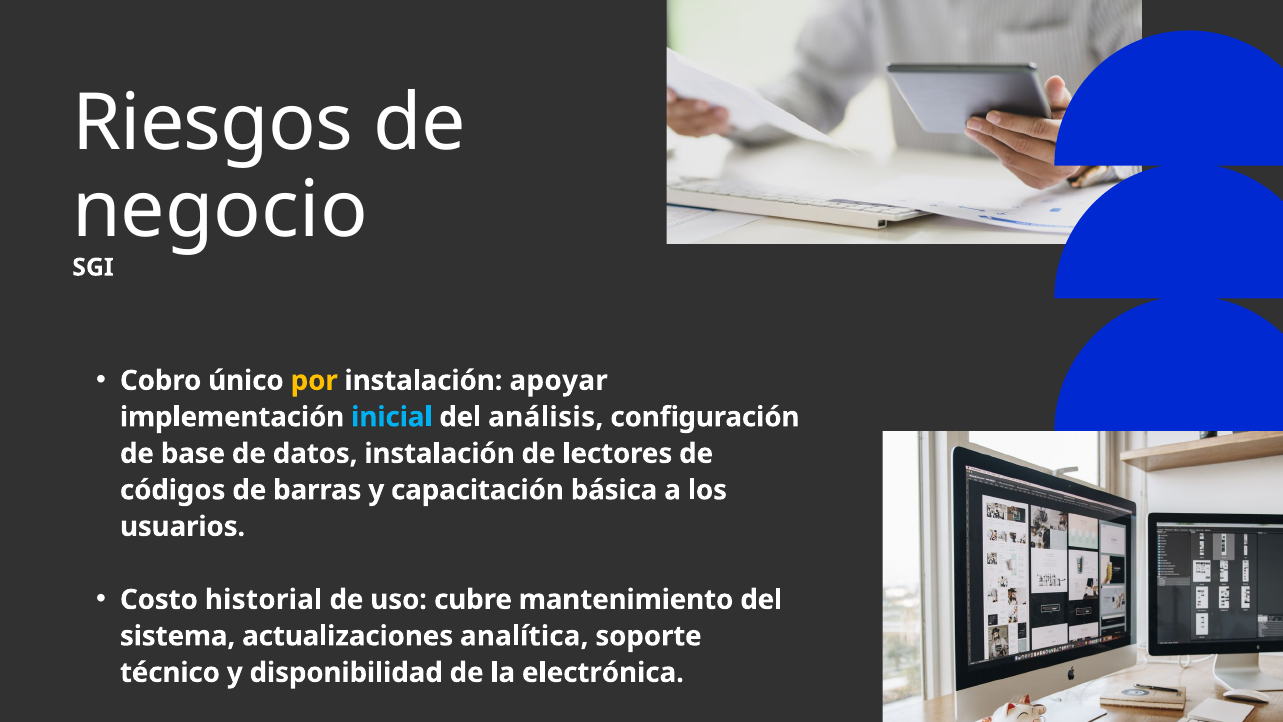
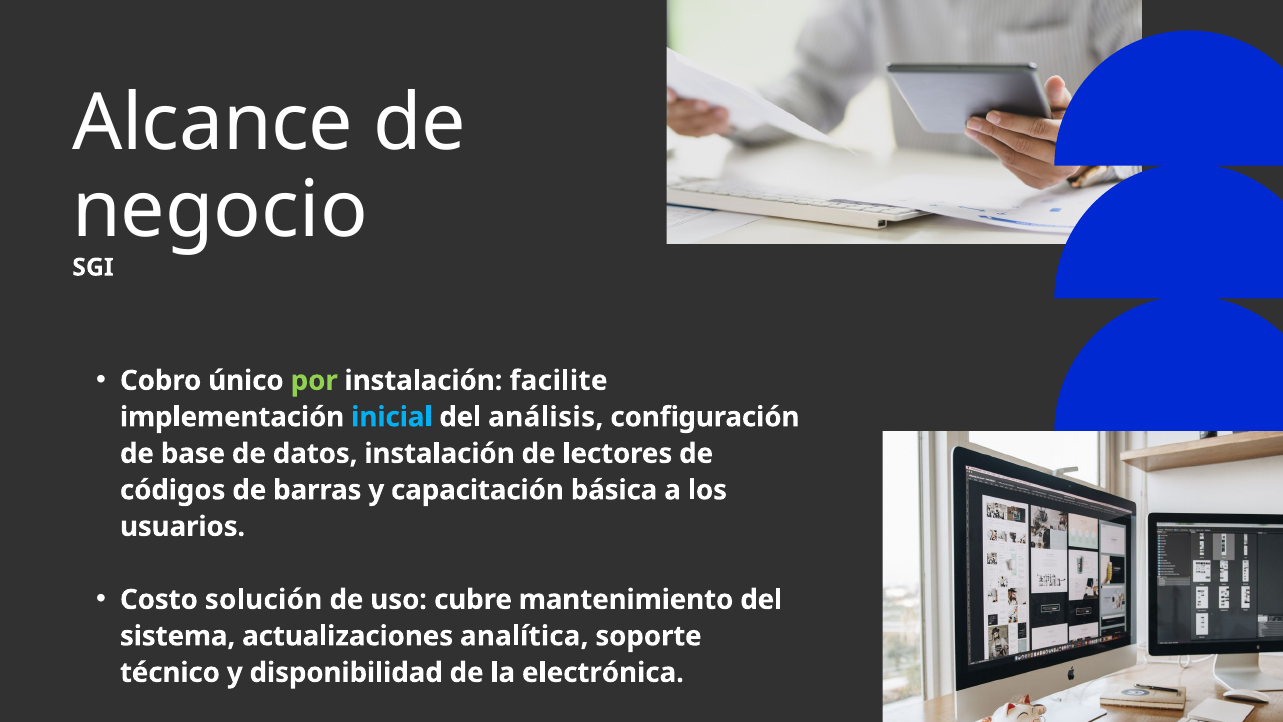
Riesgos: Riesgos -> Alcance
por colour: yellow -> light green
apoyar: apoyar -> facilite
historial: historial -> solución
